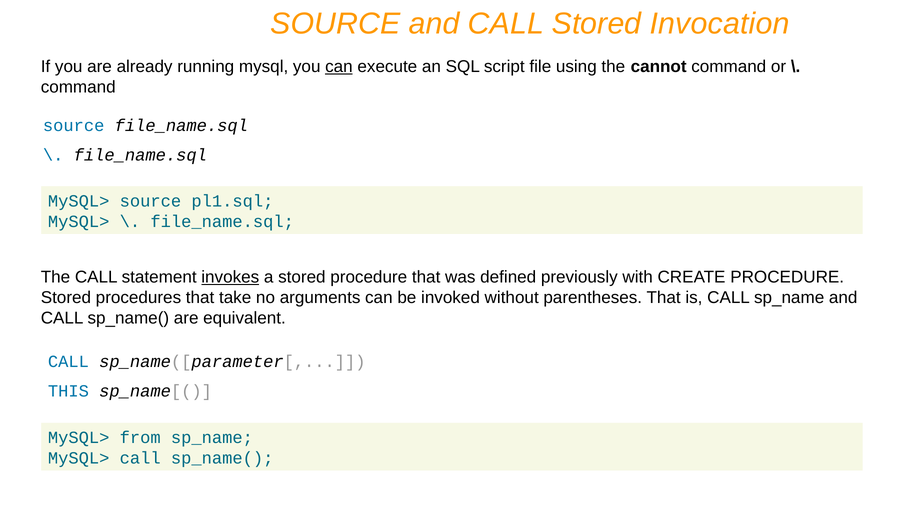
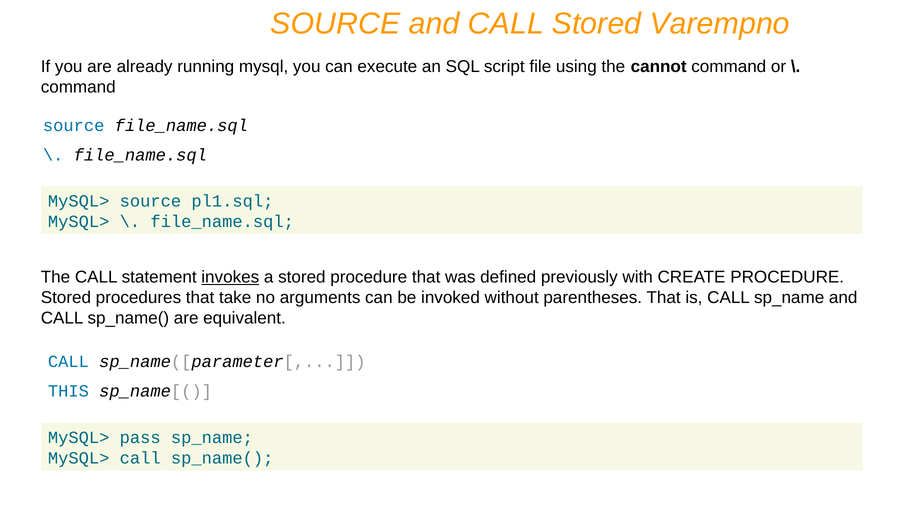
Invocation: Invocation -> Varempno
can at (339, 67) underline: present -> none
from: from -> pass
